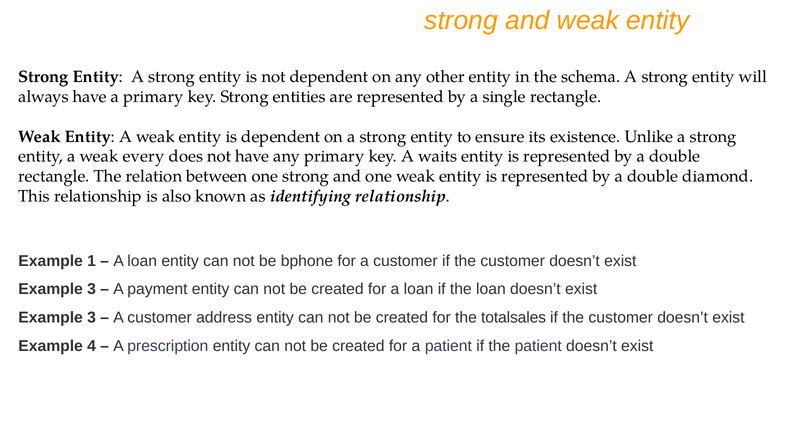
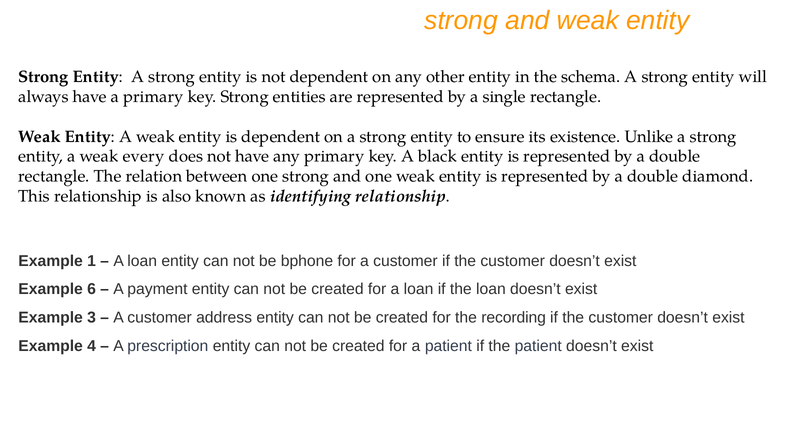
waits: waits -> black
3 at (91, 289): 3 -> 6
totalsales: totalsales -> recording
